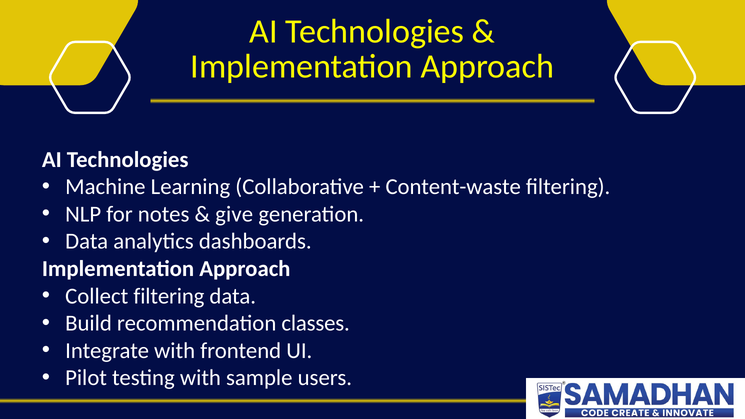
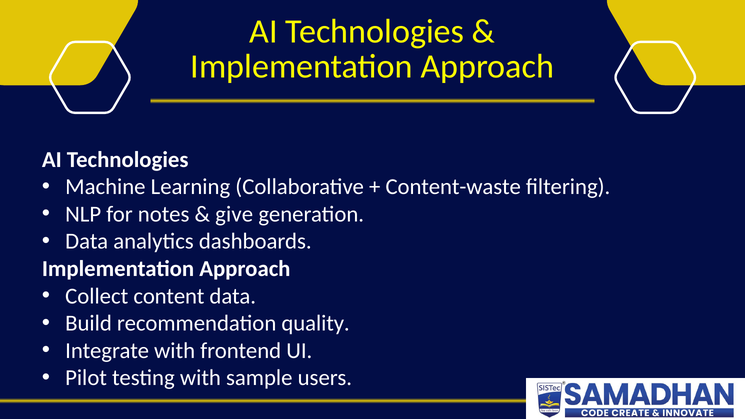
Collect filtering: filtering -> content
classes: classes -> quality
